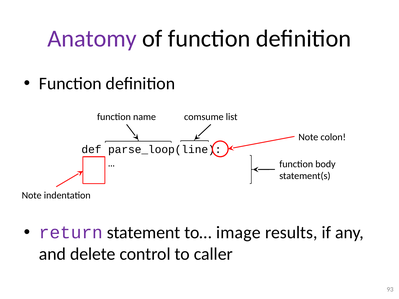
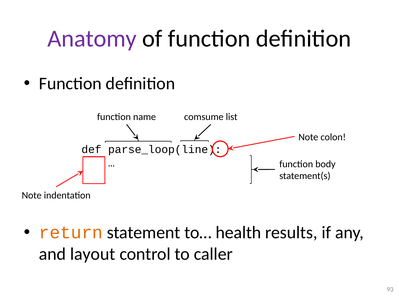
return colour: purple -> orange
image: image -> health
delete: delete -> layout
